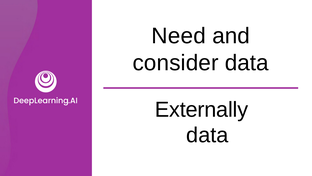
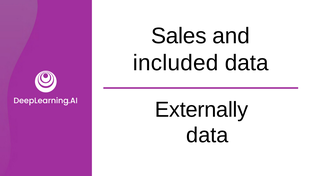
Need: Need -> Sales
consider: consider -> included
